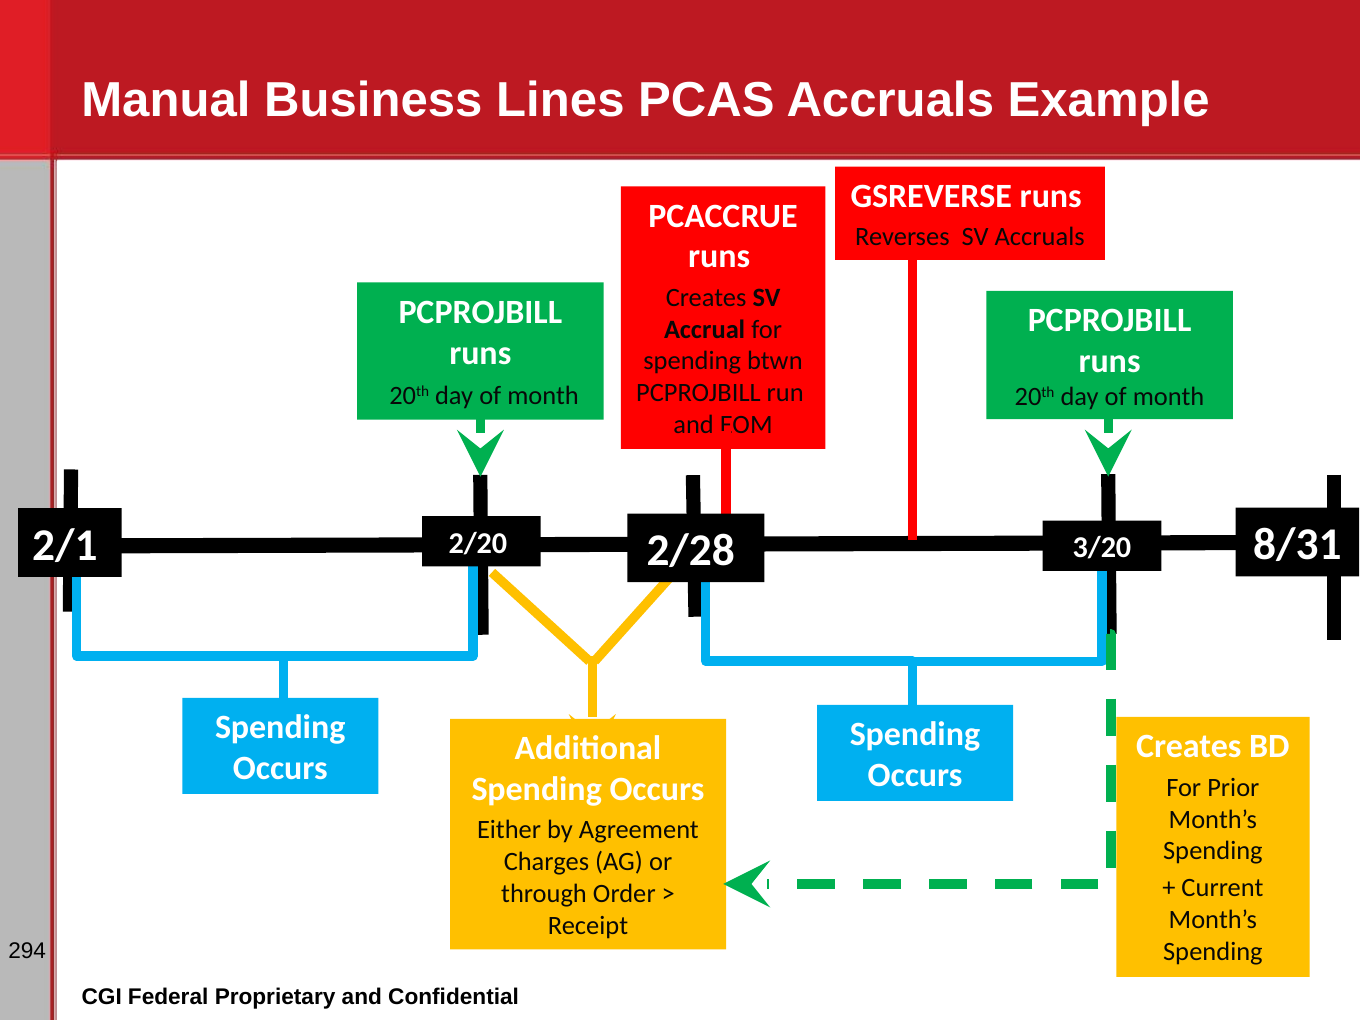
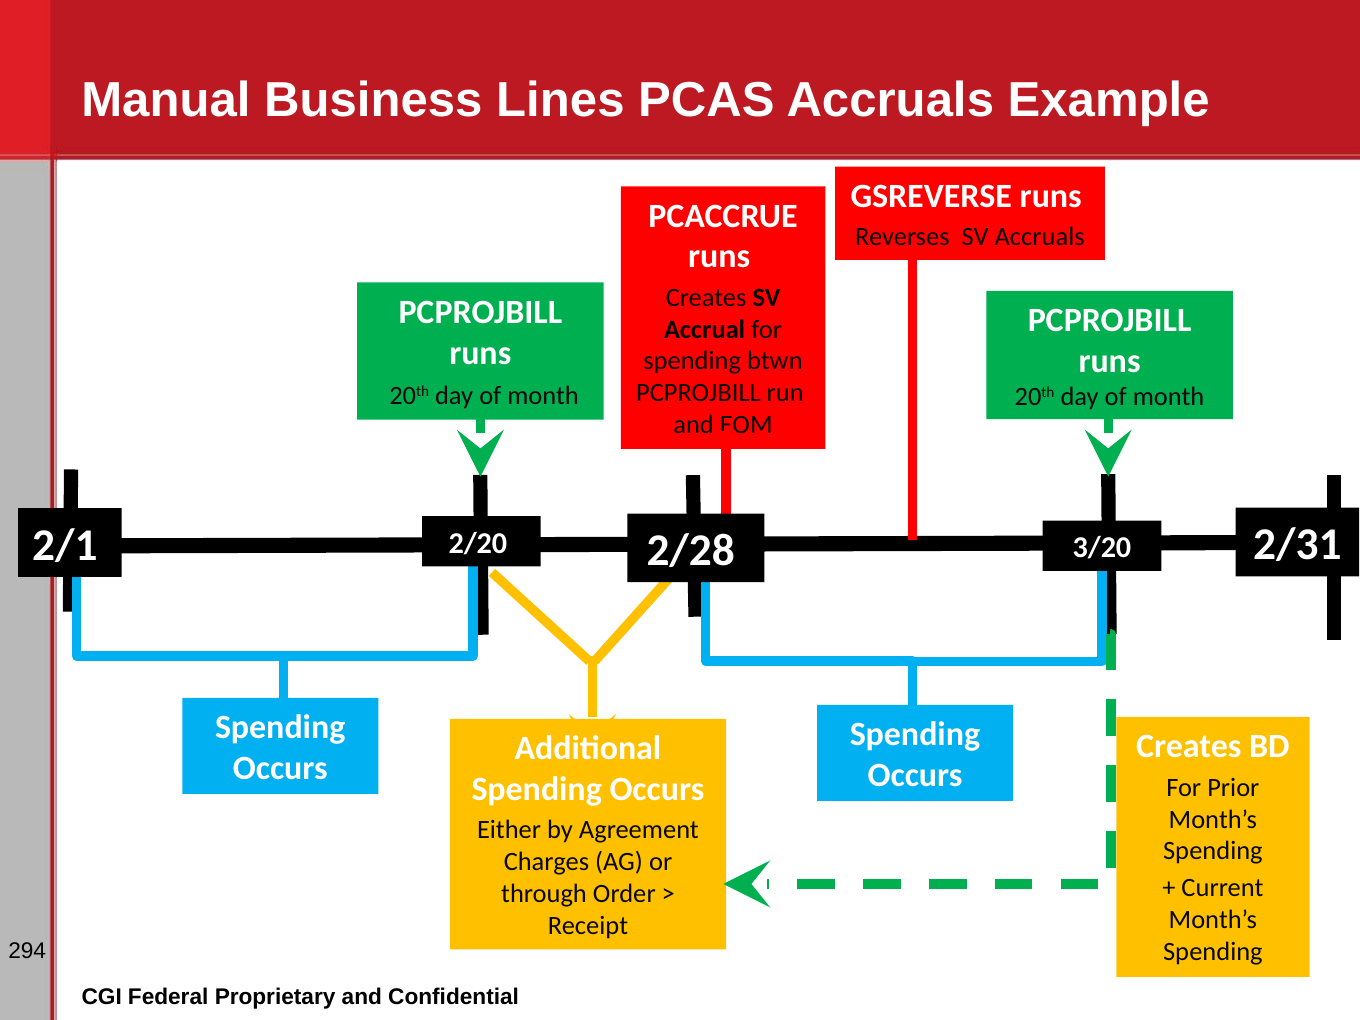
8/31: 8/31 -> 2/31
